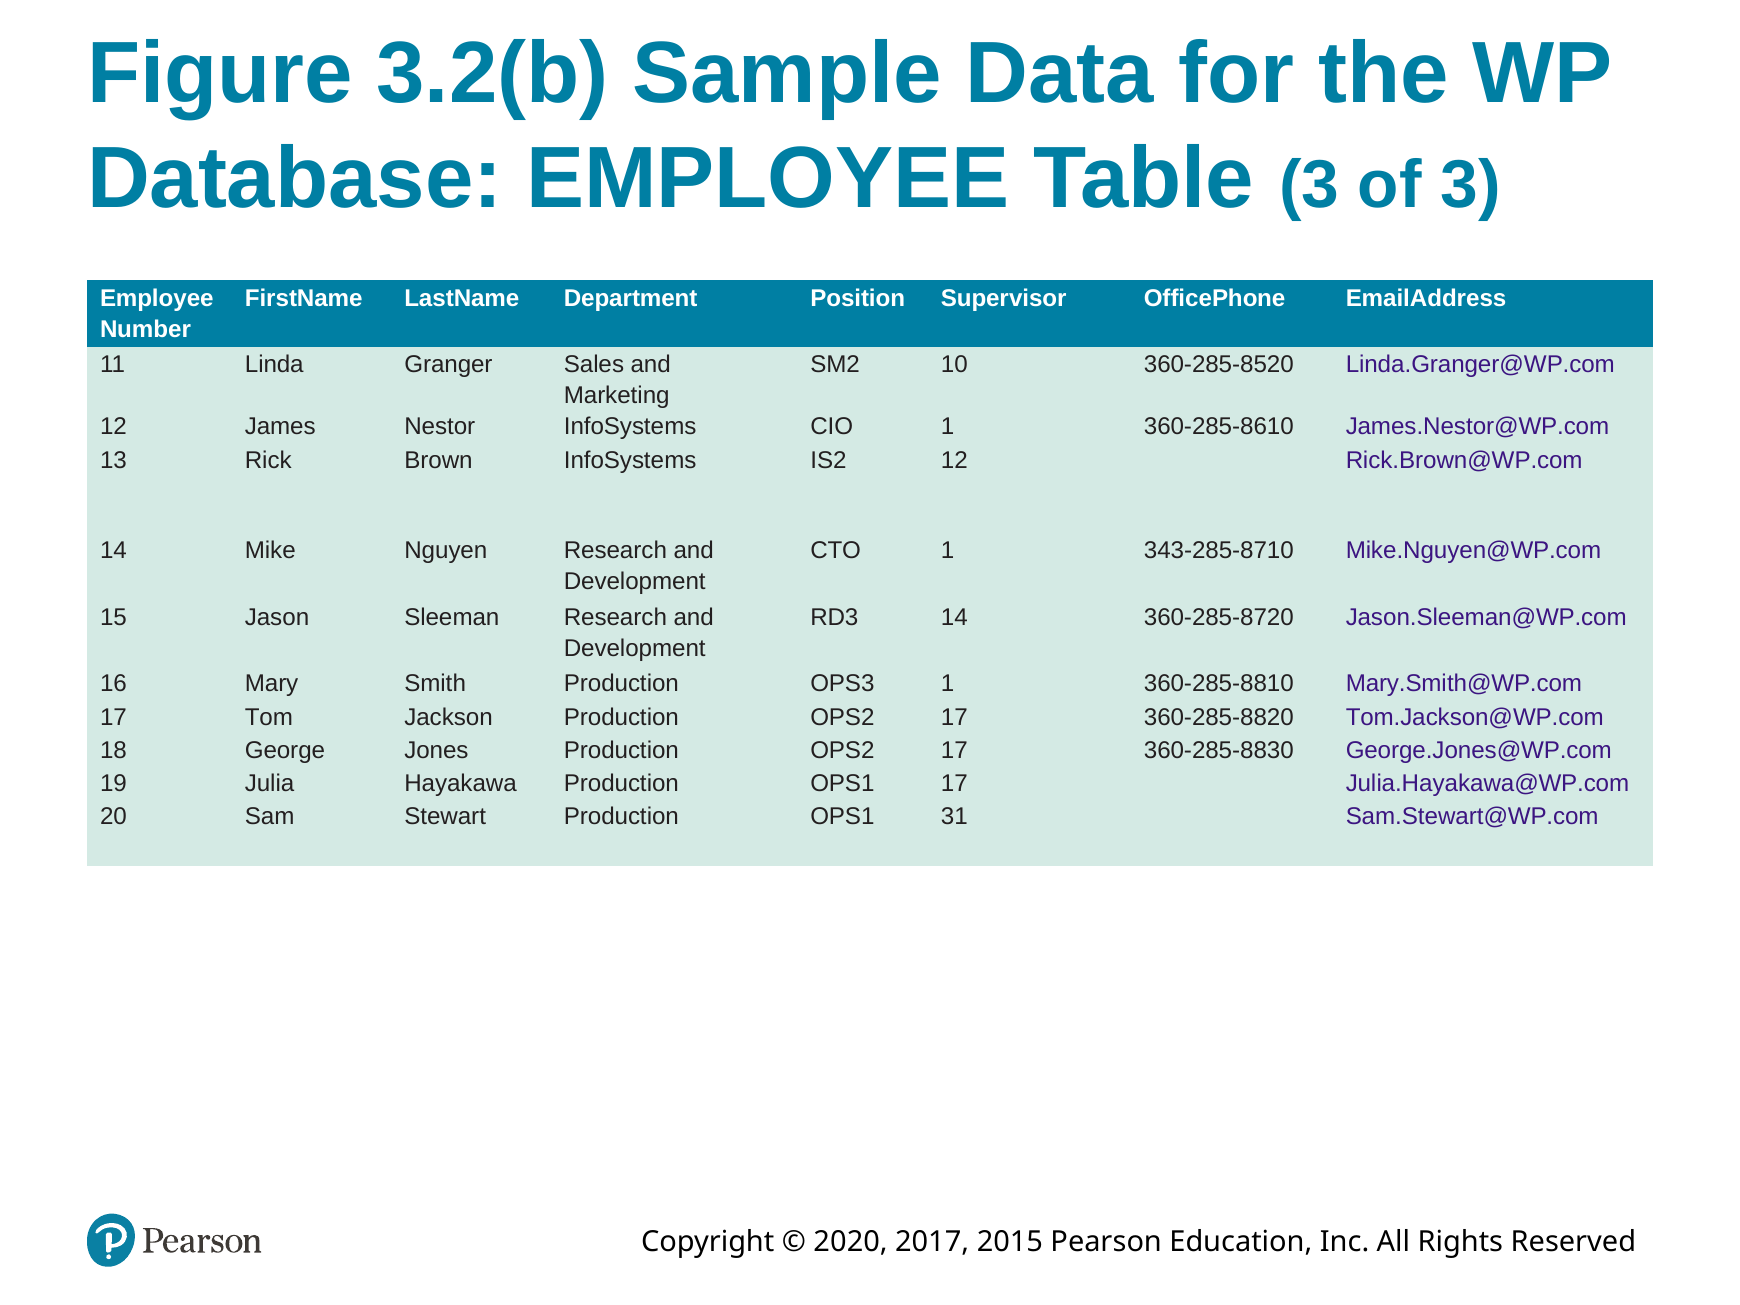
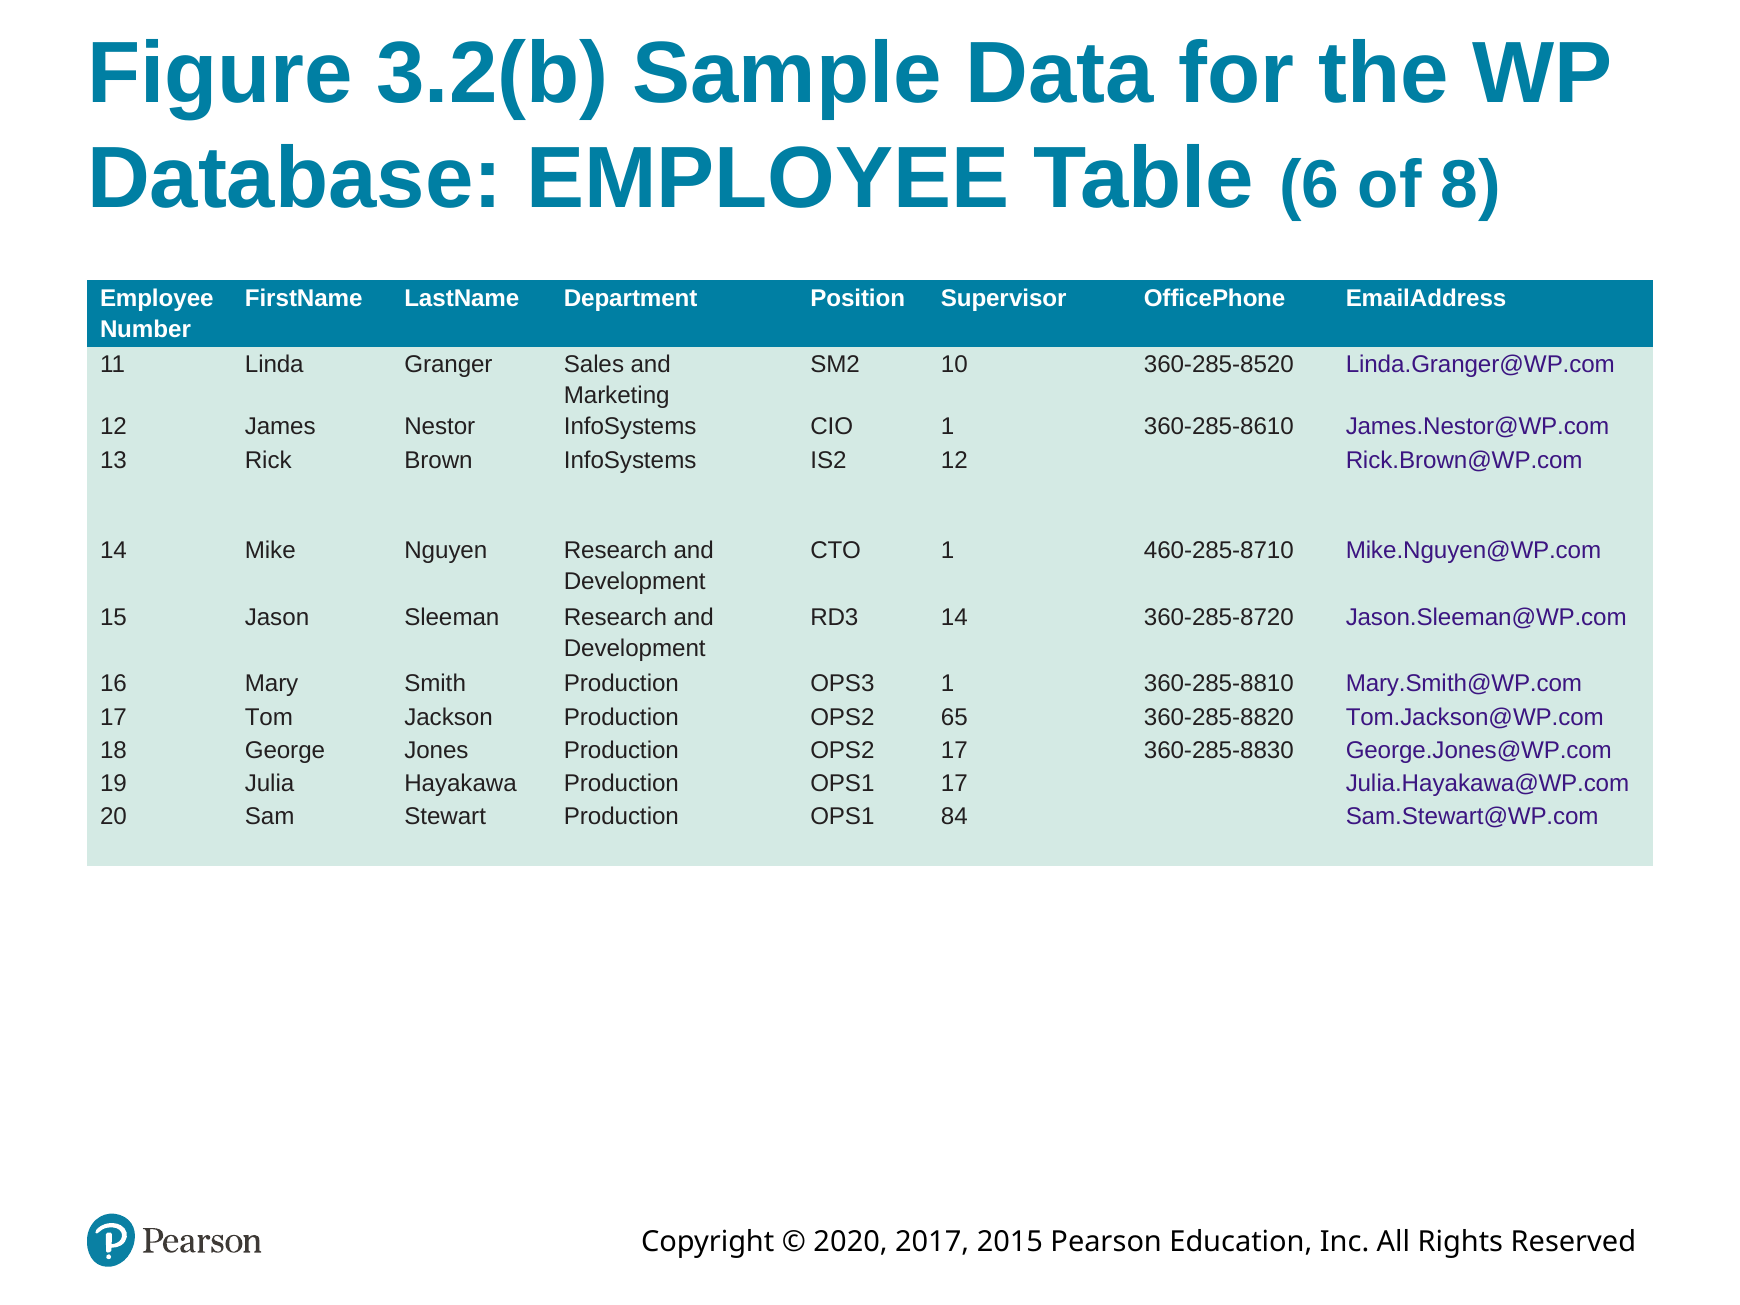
Table 3: 3 -> 6
of 3: 3 -> 8
343-285-8710: 343-285-8710 -> 460-285-8710
Jackson Production OPS2 17: 17 -> 65
31: 31 -> 84
